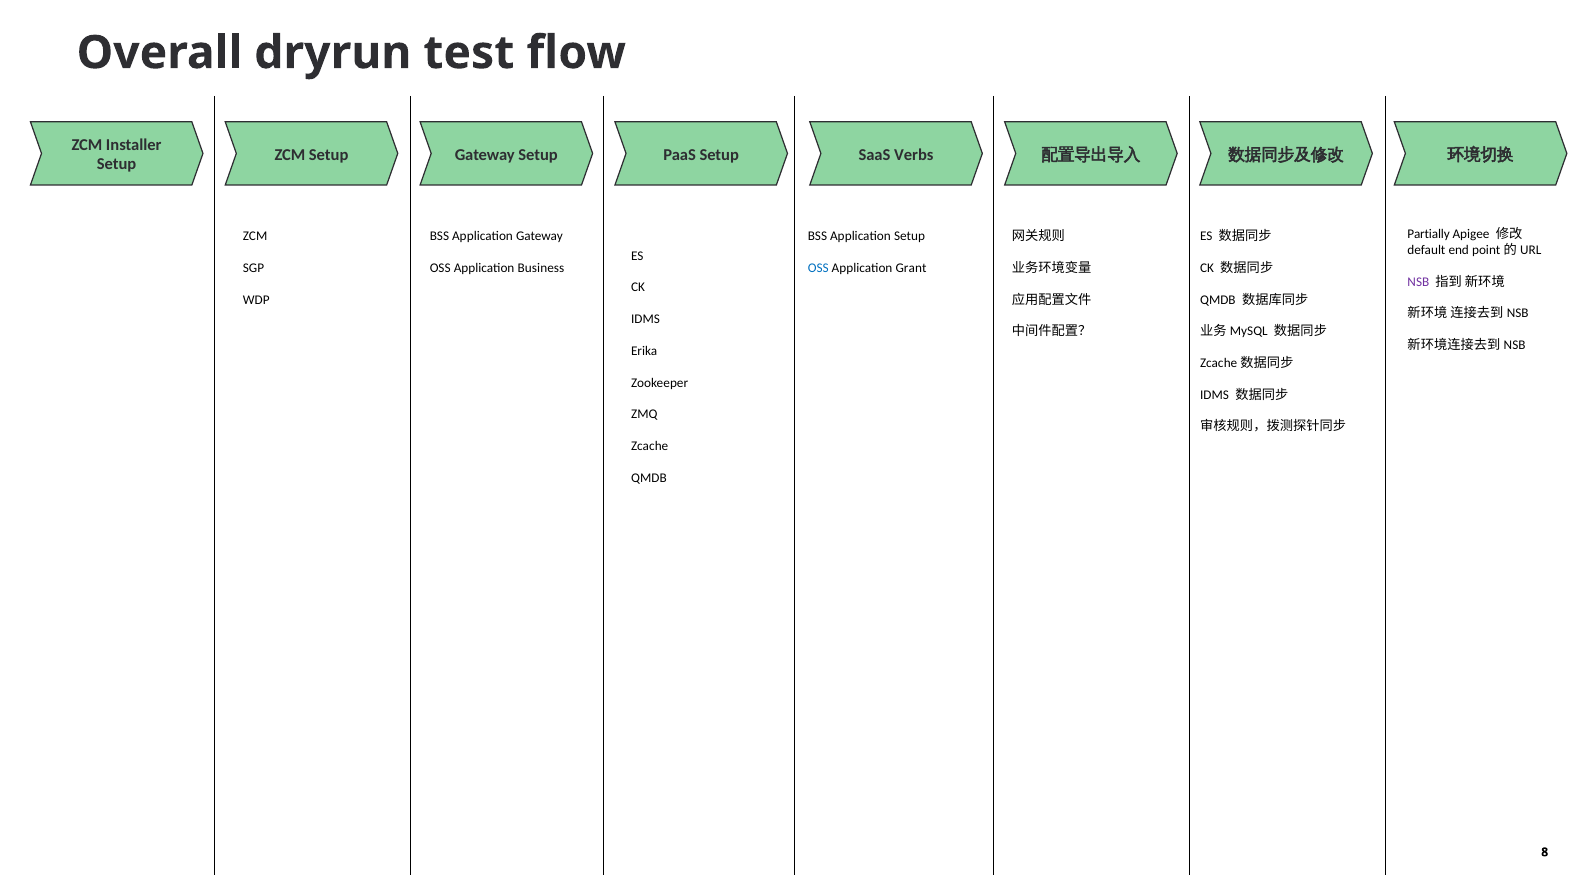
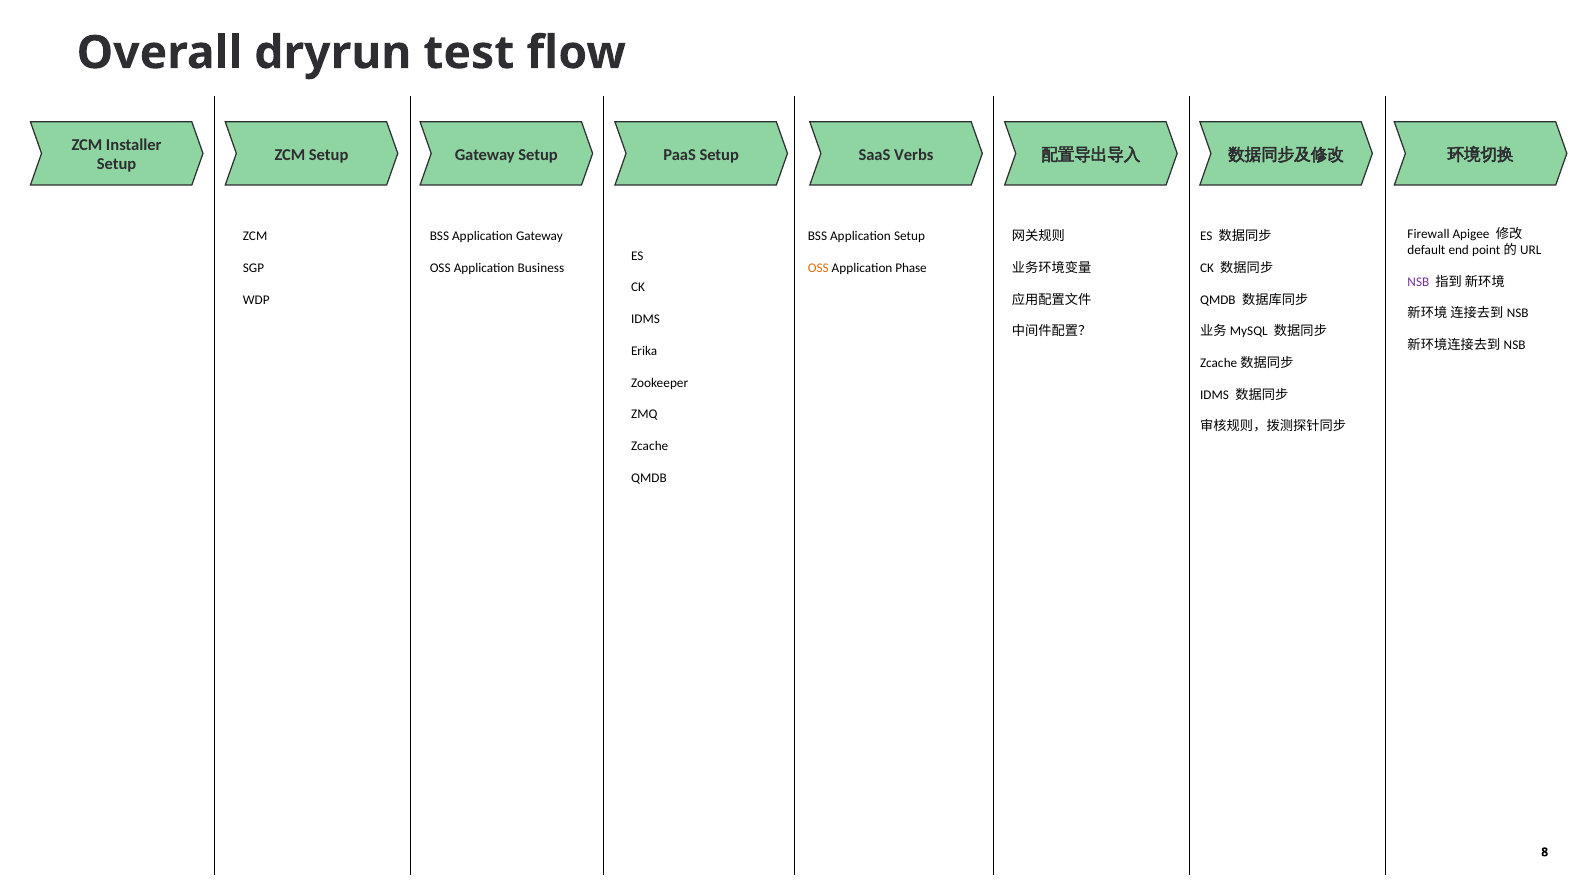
Partially: Partially -> Firewall
OSS at (818, 268) colour: blue -> orange
Grant: Grant -> Phase
